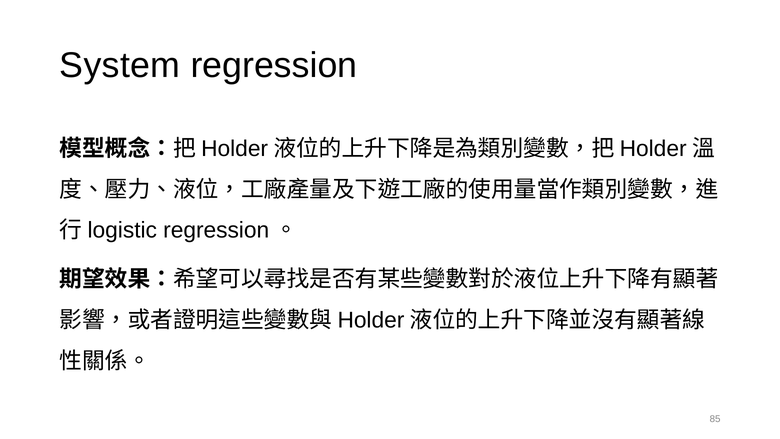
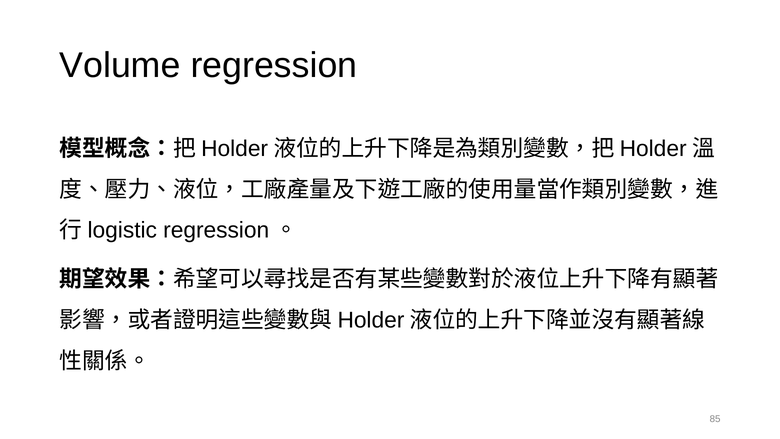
System: System -> Volume
